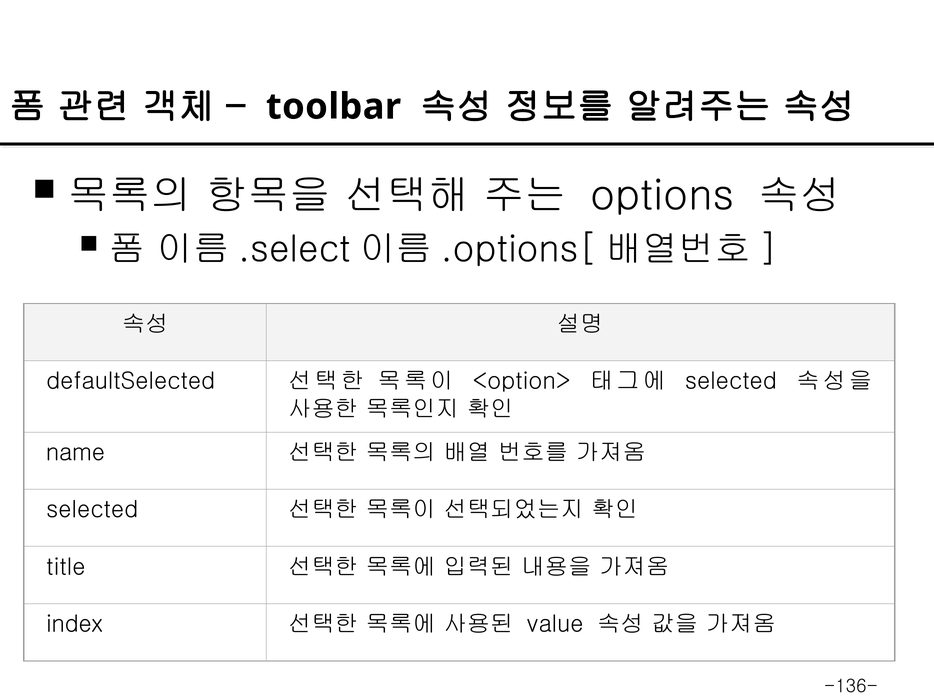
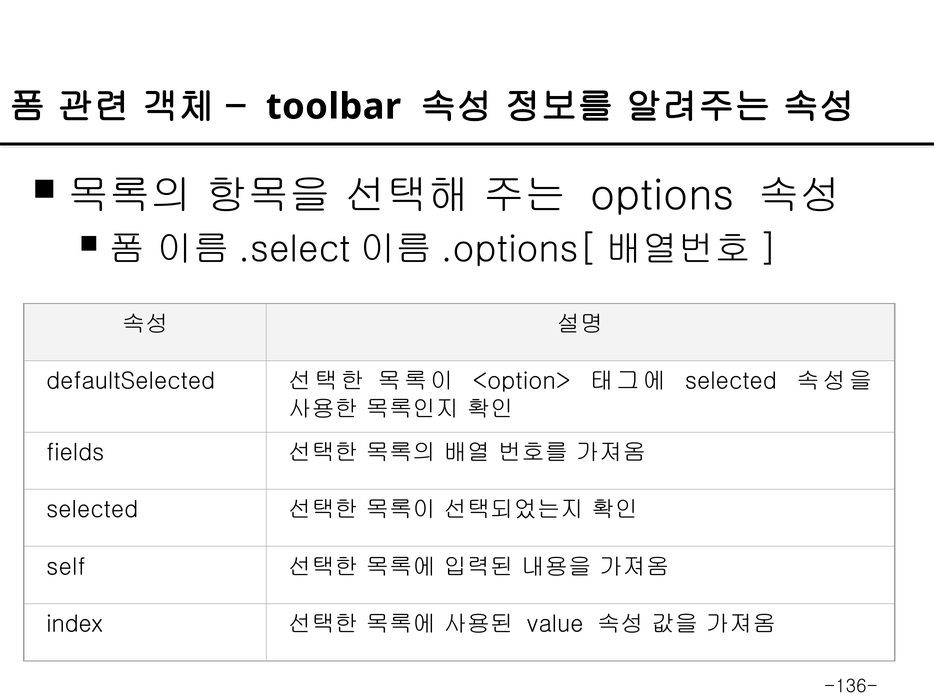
name: name -> fields
title: title -> self
